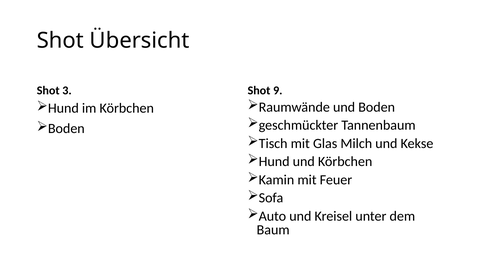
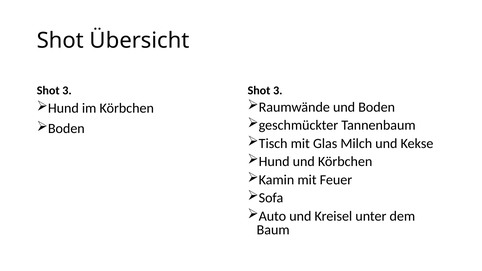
9 at (278, 91): 9 -> 3
